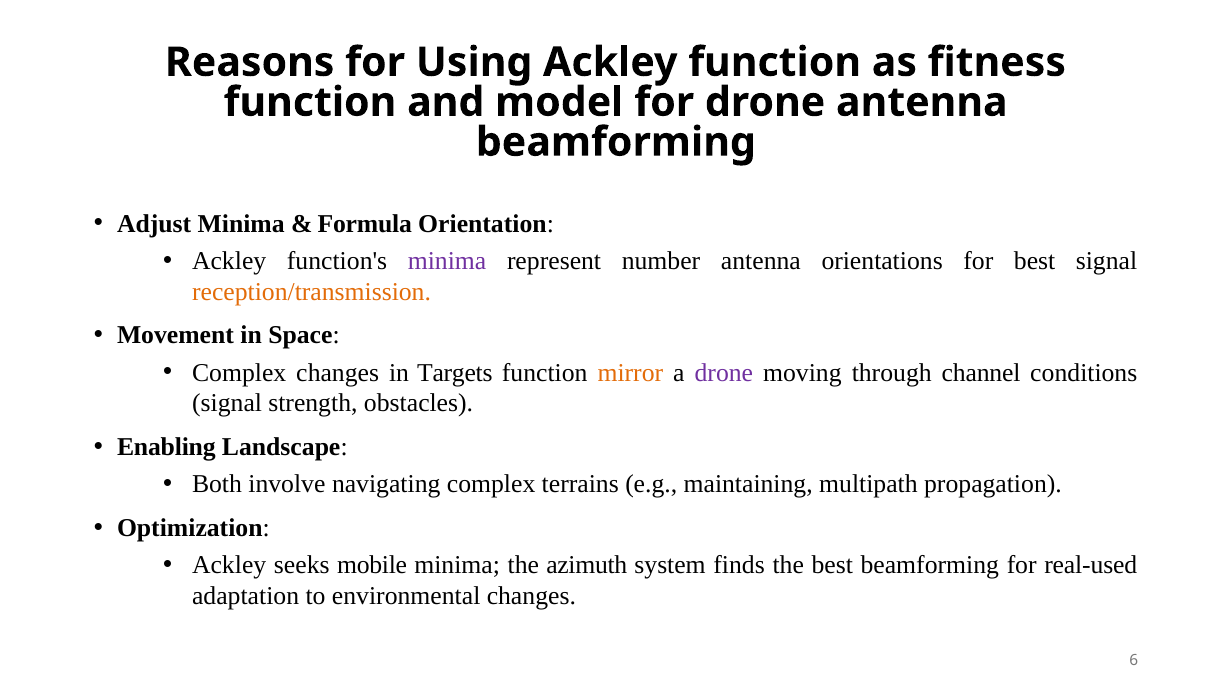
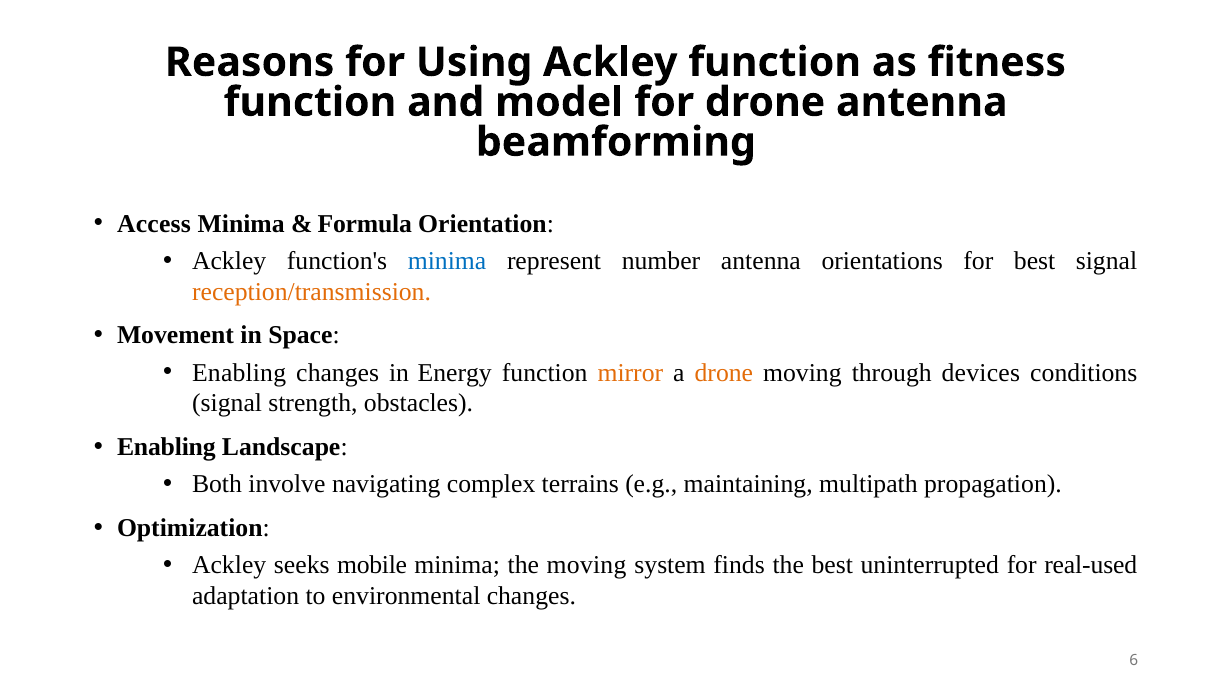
Adjust: Adjust -> Access
minima at (447, 261) colour: purple -> blue
Complex at (239, 373): Complex -> Enabling
Targets: Targets -> Energy
drone at (724, 373) colour: purple -> orange
channel: channel -> devices
the azimuth: azimuth -> moving
best beamforming: beamforming -> uninterrupted
